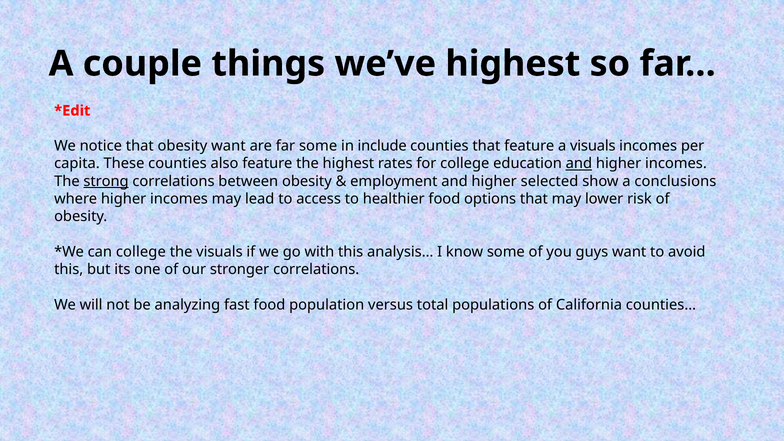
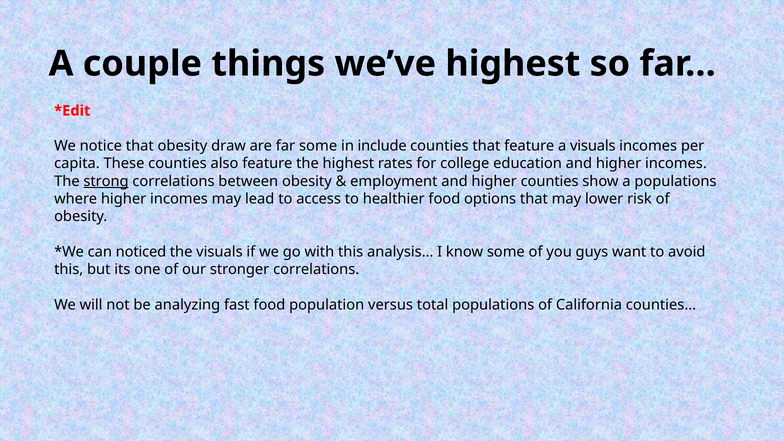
obesity want: want -> draw
and at (579, 164) underline: present -> none
higher selected: selected -> counties
a conclusions: conclusions -> populations
can college: college -> noticed
